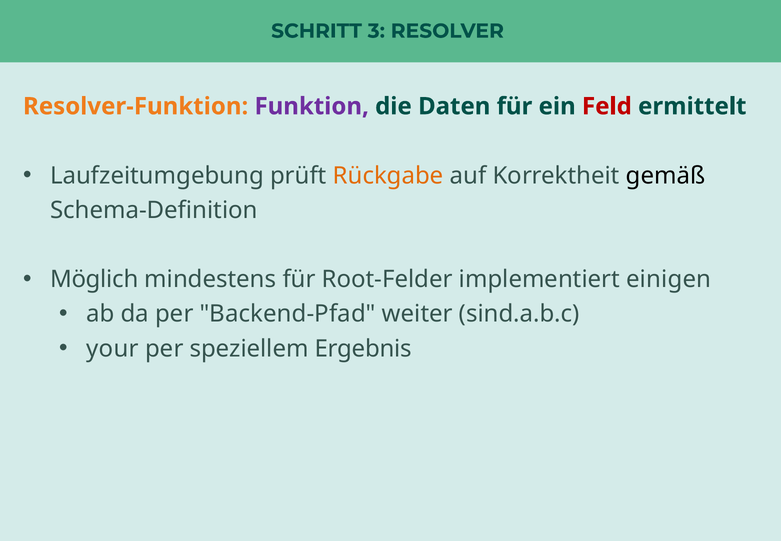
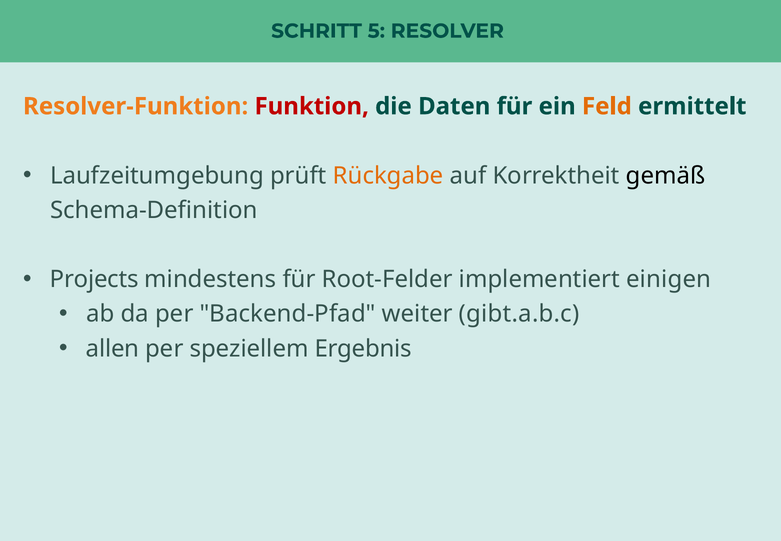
3: 3 -> 5
Funktion colour: purple -> red
Feld colour: red -> orange
Möglich: Möglich -> Projects
sind.a.b.c: sind.a.b.c -> gibt.a.b.c
your: your -> allen
